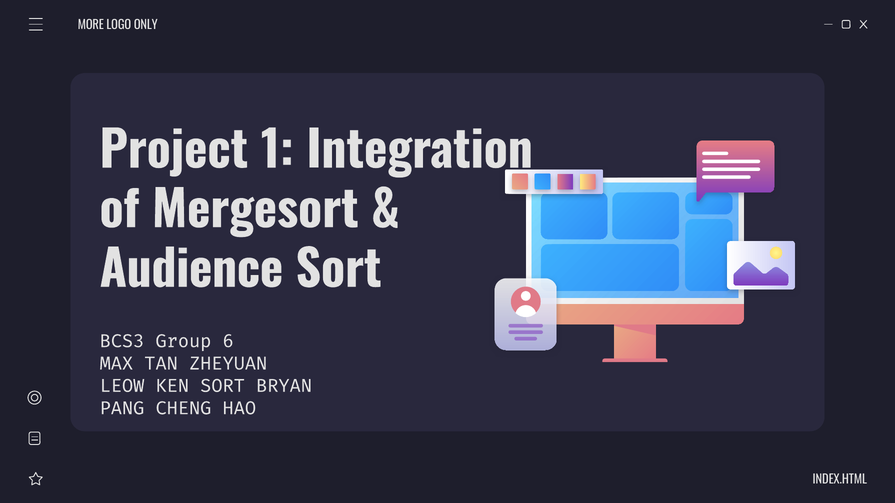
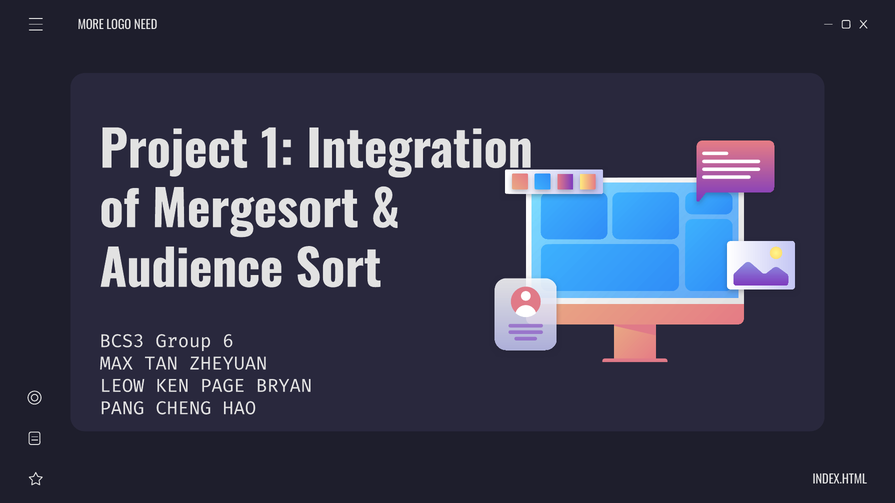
ONLY: ONLY -> NEED
KEN SORT: SORT -> PAGE
